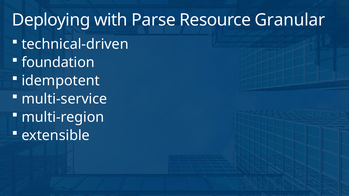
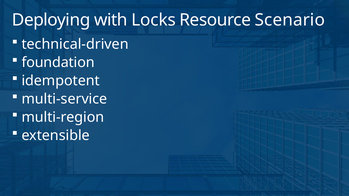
Parse: Parse -> Locks
Granular: Granular -> Scenario
